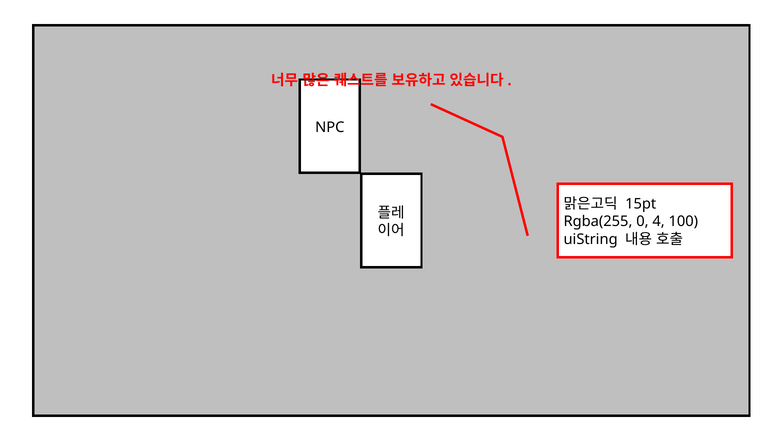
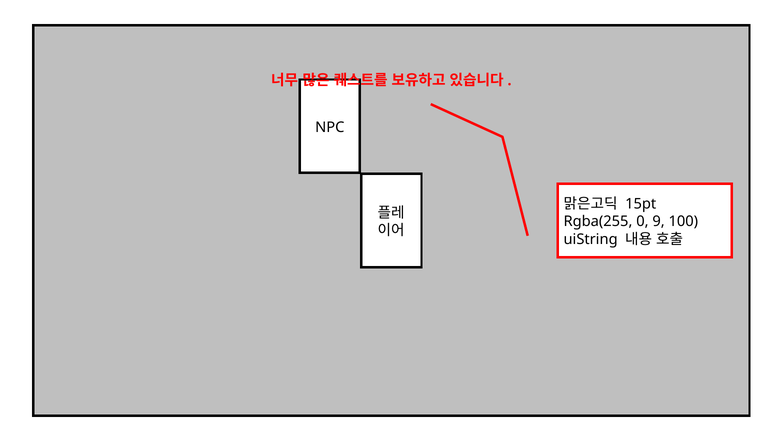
4: 4 -> 9
